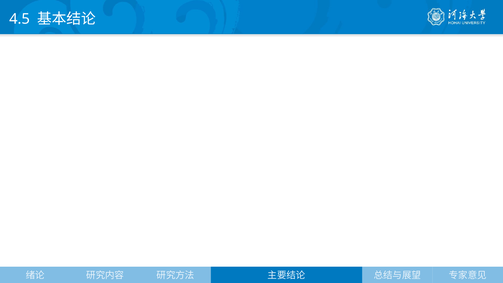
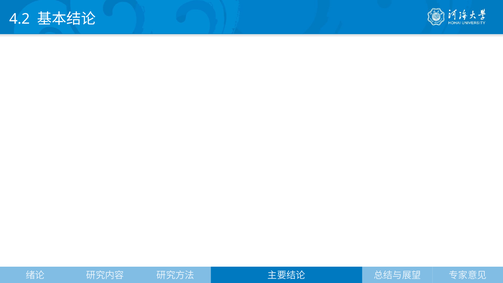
4.5: 4.5 -> 4.2
